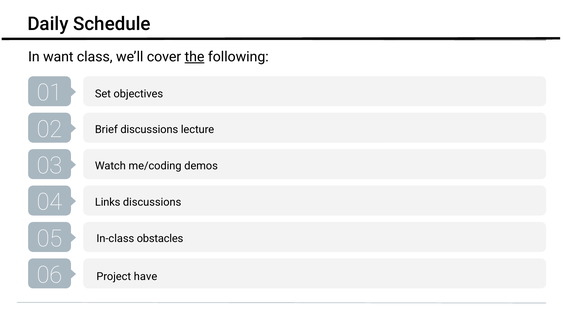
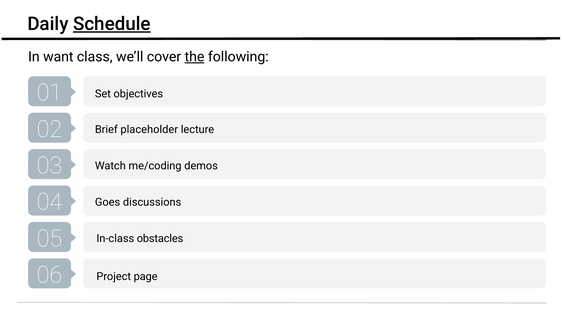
Schedule underline: none -> present
Brief discussions: discussions -> placeholder
Links: Links -> Goes
have: have -> page
